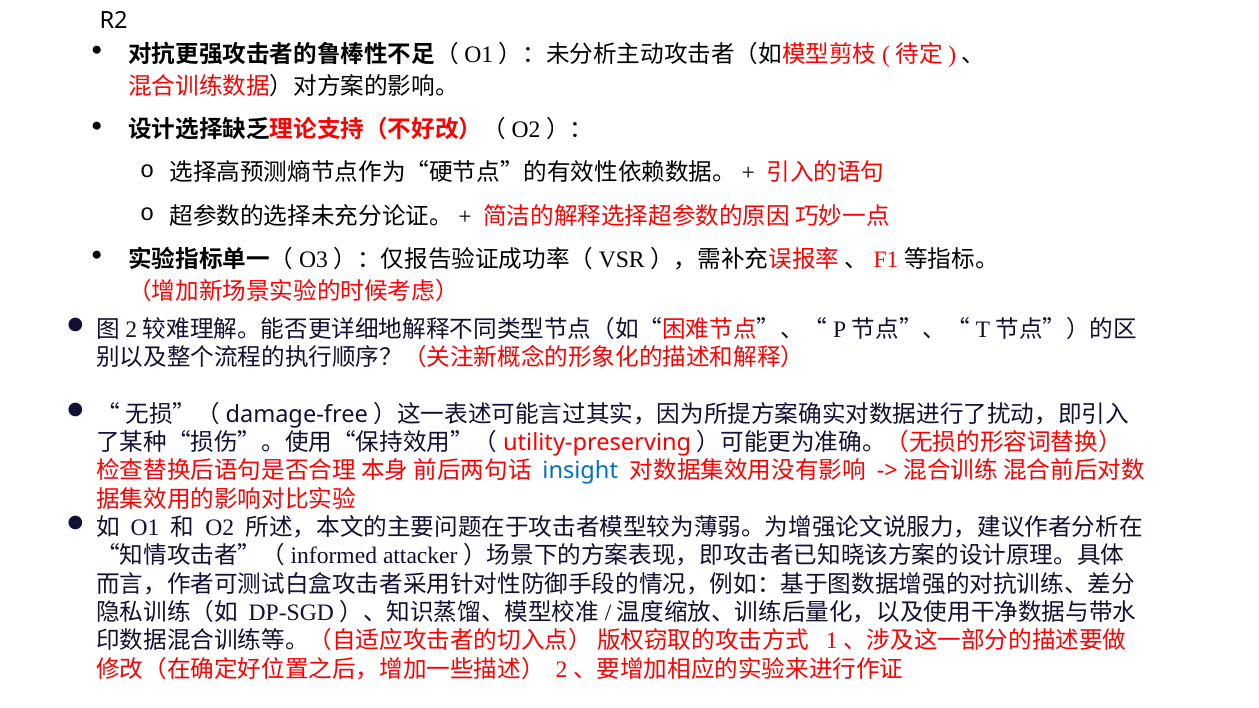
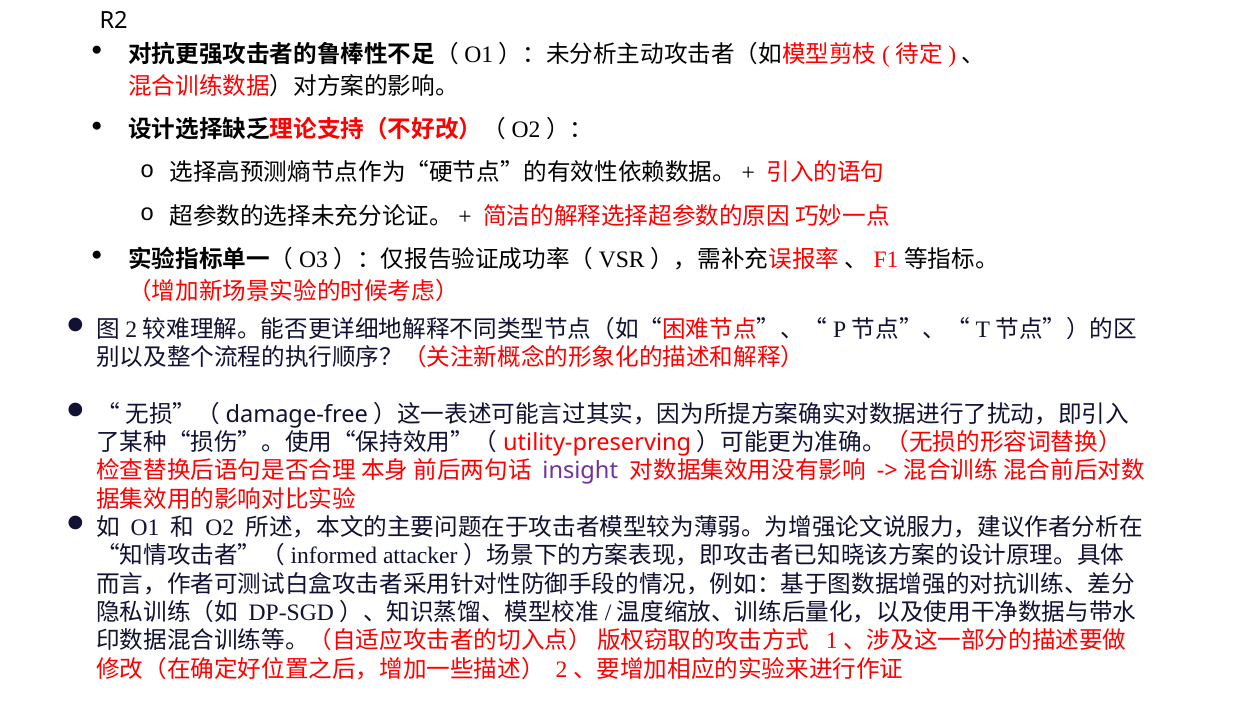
insight colour: blue -> purple
